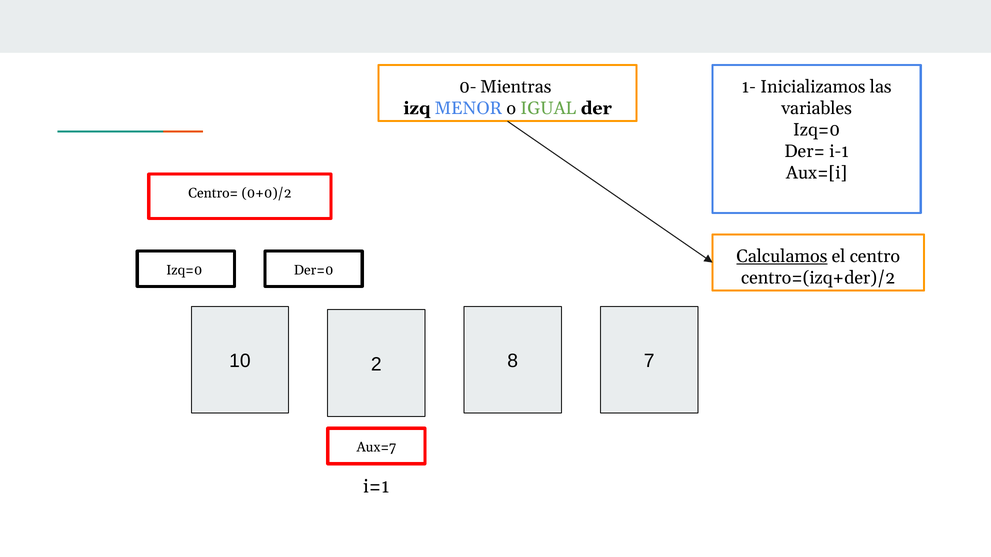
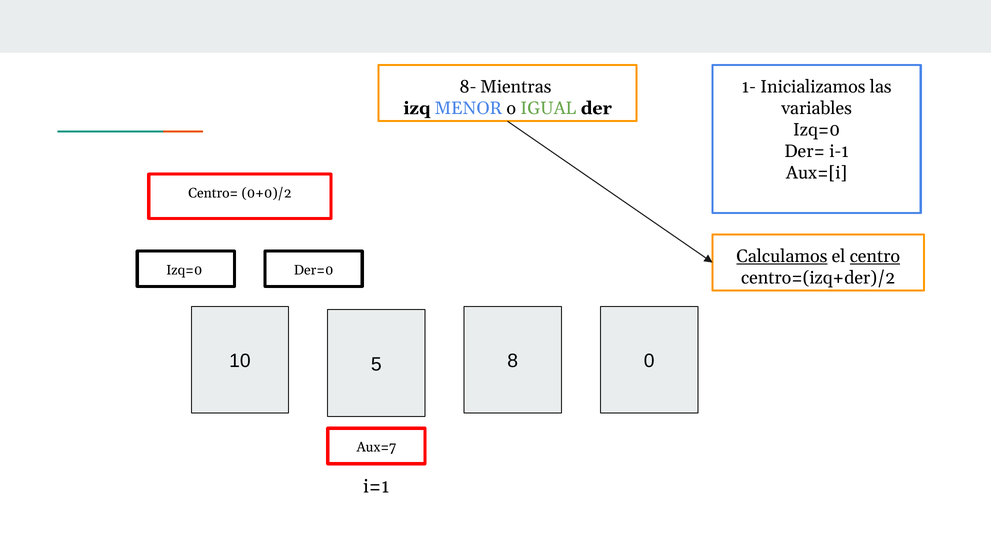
0-: 0- -> 8-
centro underline: none -> present
2: 2 -> 5
7: 7 -> 0
